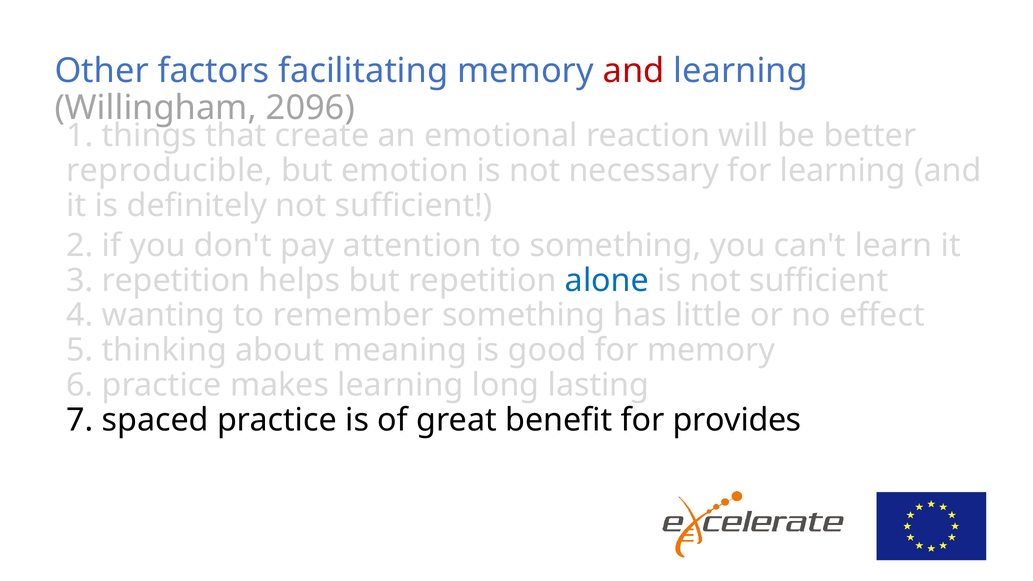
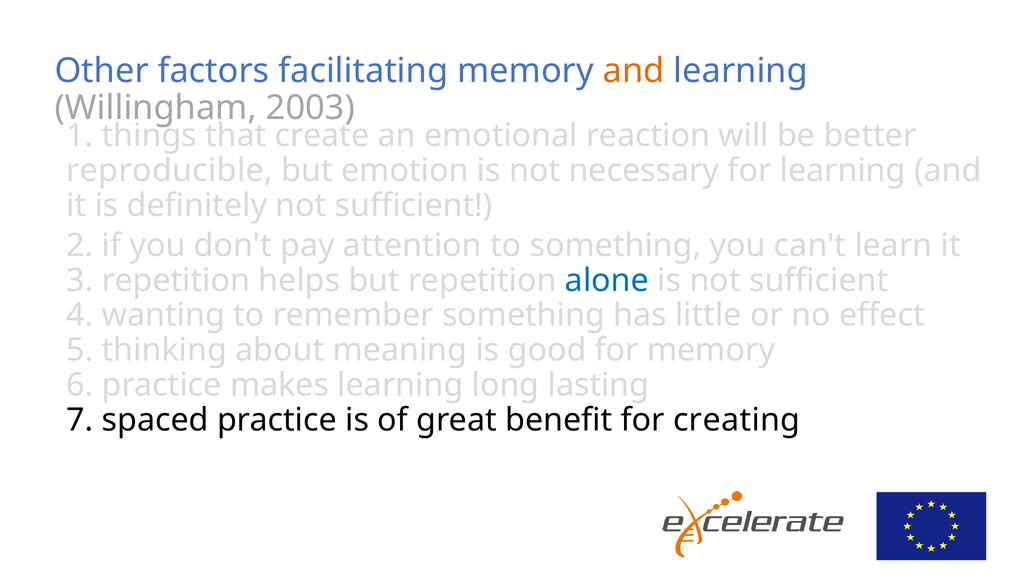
and at (634, 71) colour: red -> orange
2096: 2096 -> 2003
provides: provides -> creating
